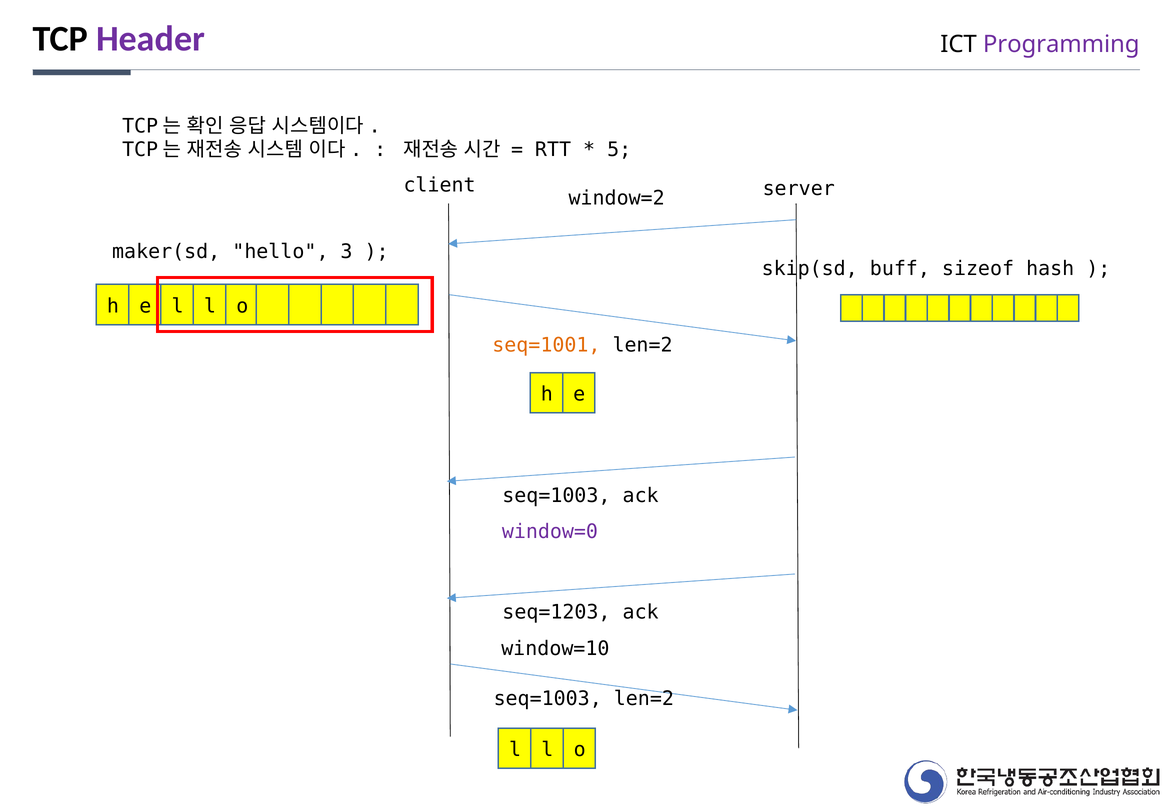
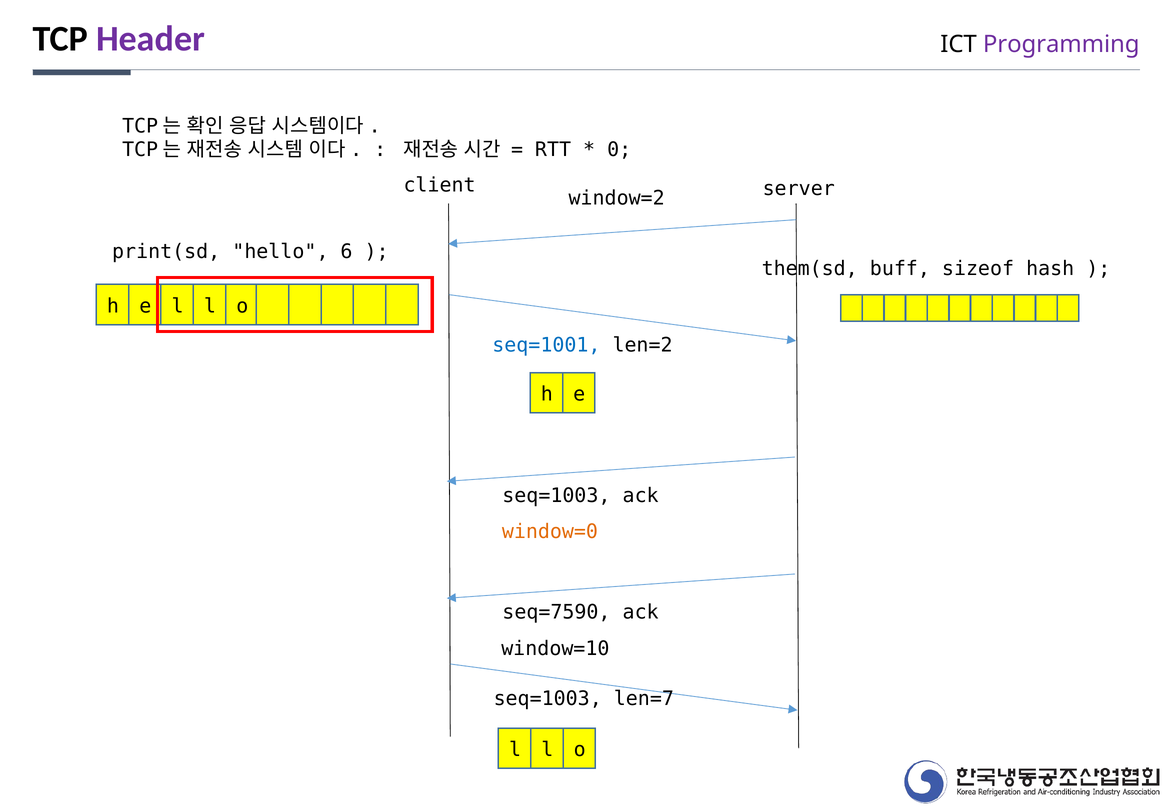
5: 5 -> 0
maker(sd: maker(sd -> print(sd
3: 3 -> 6
skip(sd: skip(sd -> them(sd
seq=1001 colour: orange -> blue
window=0 colour: purple -> orange
seq=1203: seq=1203 -> seq=7590
seq=1003 len=2: len=2 -> len=7
